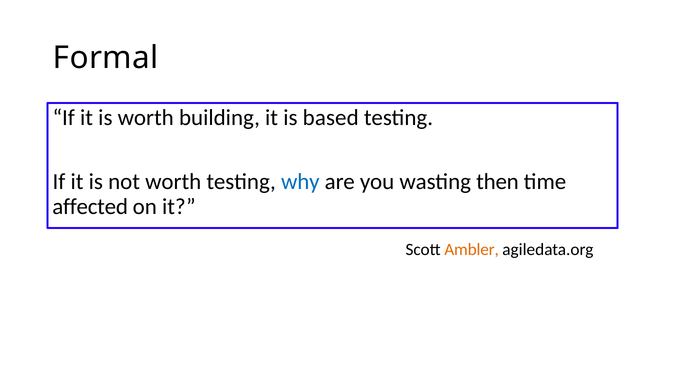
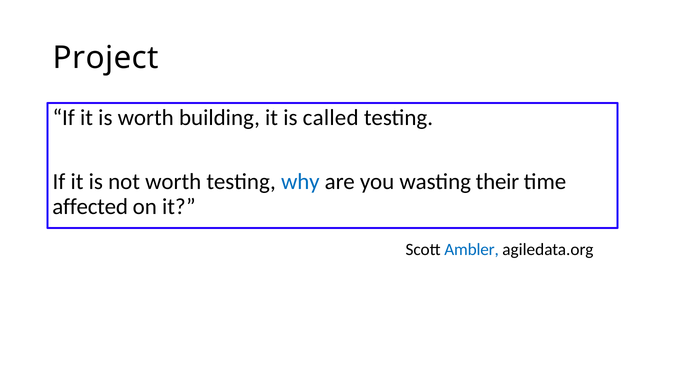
Formal: Formal -> Project
based: based -> called
then: then -> their
Ambler colour: orange -> blue
